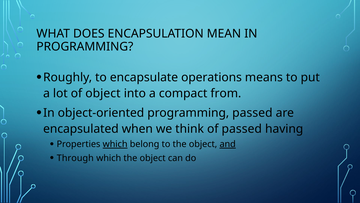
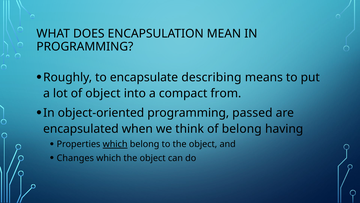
operations: operations -> describing
of passed: passed -> belong
and underline: present -> none
Through: Through -> Changes
